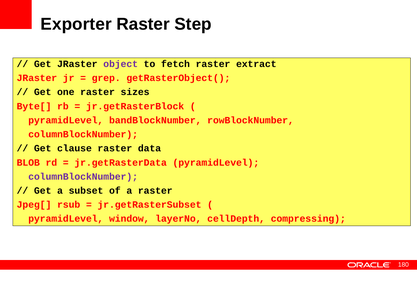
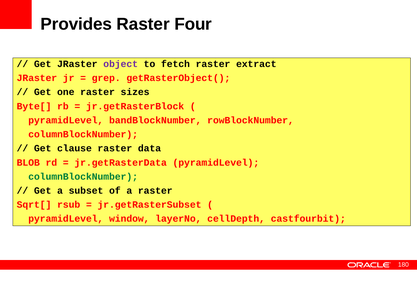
Exporter: Exporter -> Provides
Step: Step -> Four
columnBlockNumber at (83, 176) colour: purple -> green
Jpeg[: Jpeg[ -> Sqrt[
compressing: compressing -> castfourbit
